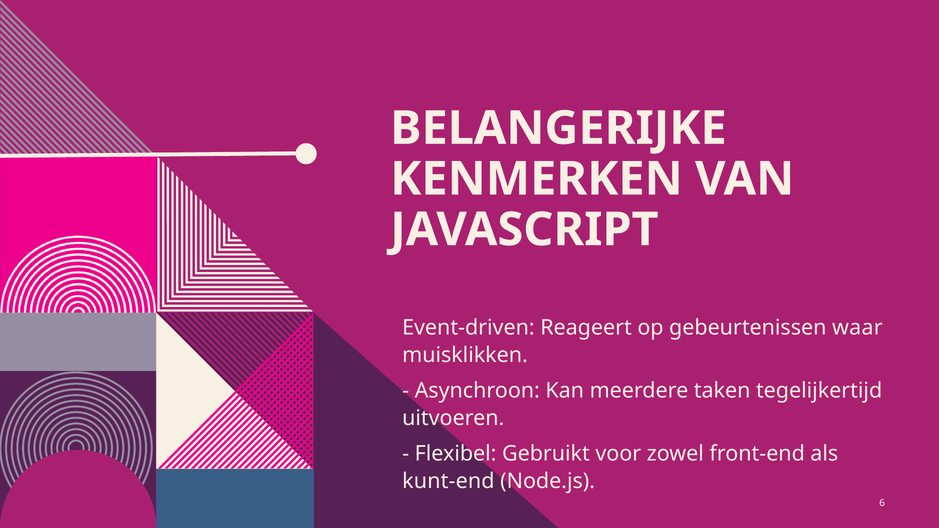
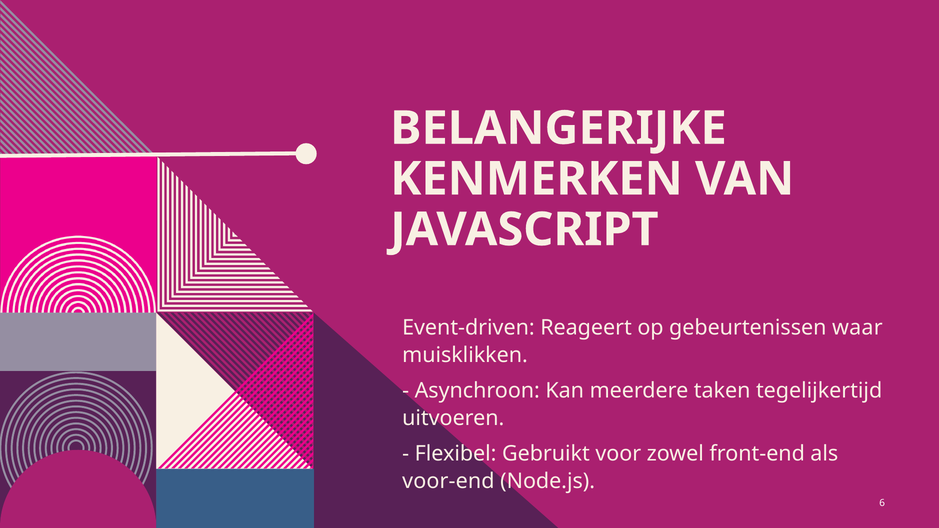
kunt-end: kunt-end -> voor-end
